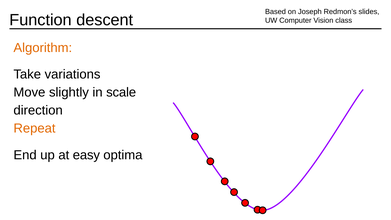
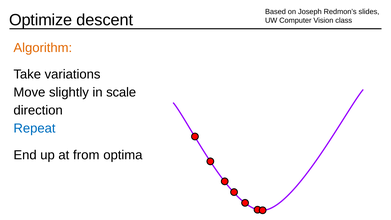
Function: Function -> Optimize
Repeat colour: orange -> blue
easy: easy -> from
